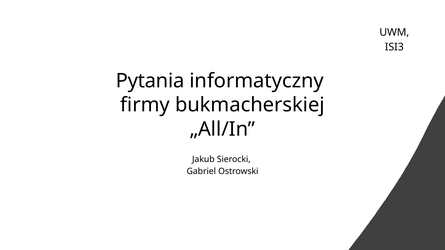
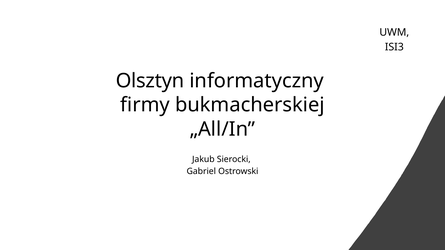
Pytania: Pytania -> Olsztyn
